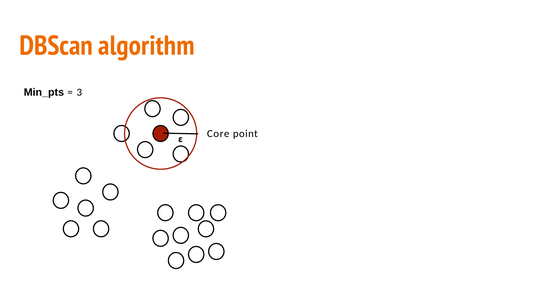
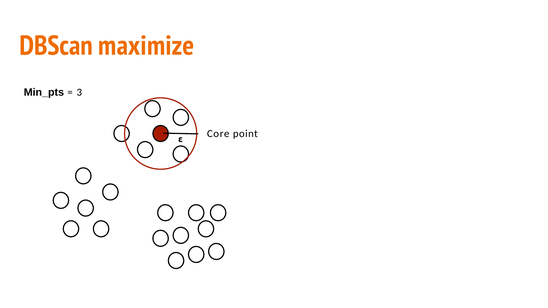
algorithm: algorithm -> maximize
